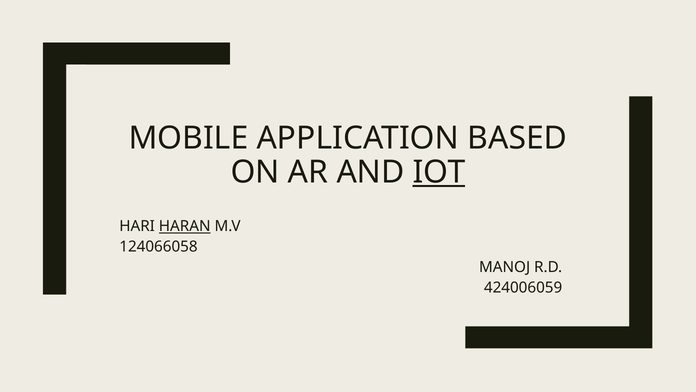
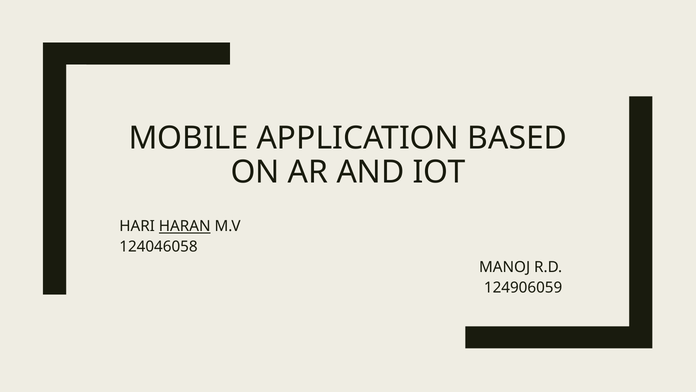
IOT underline: present -> none
124066058: 124066058 -> 124046058
424006059: 424006059 -> 124906059
